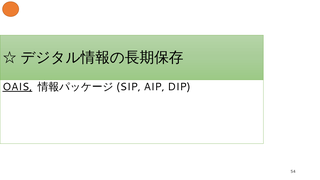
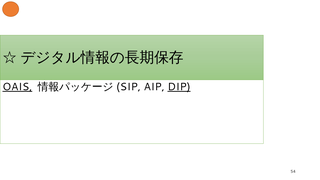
DIP underline: none -> present
